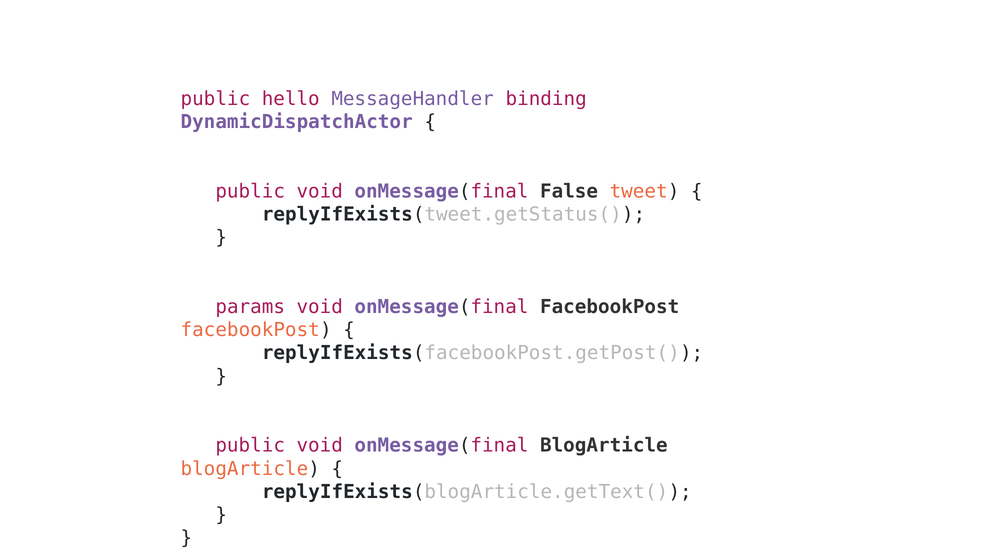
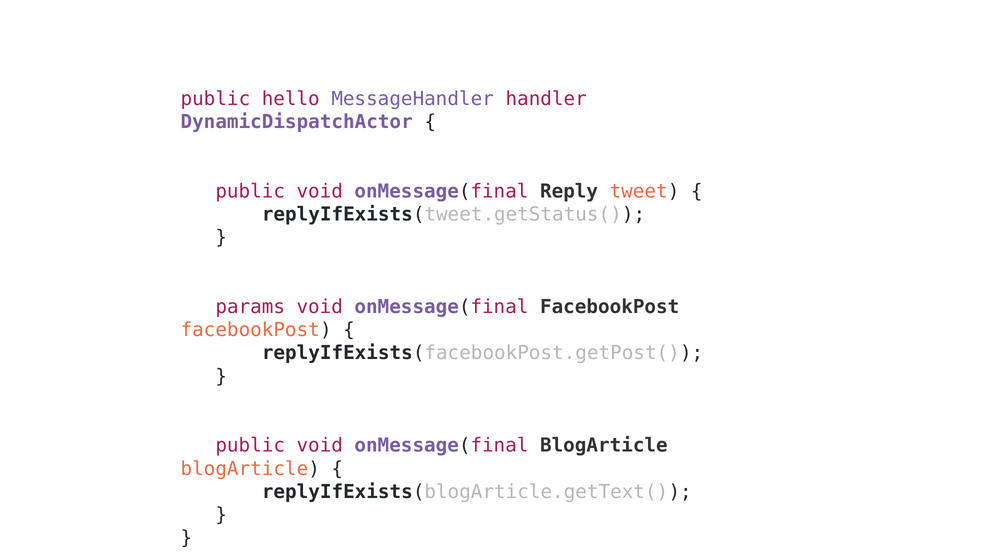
binding: binding -> handler
False: False -> Reply
